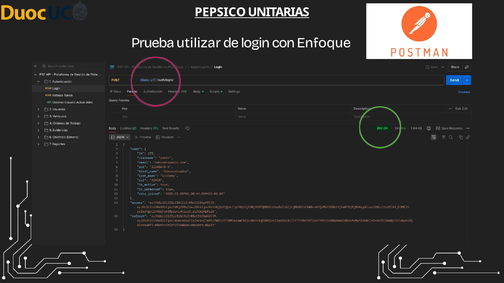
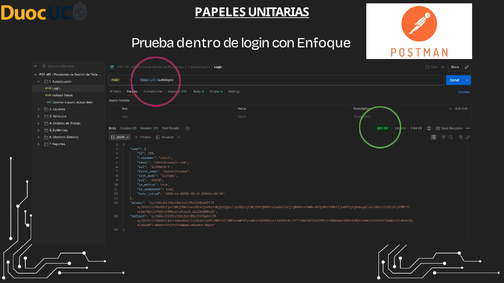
PEPSICO: PEPSICO -> PAPELES
utilizar: utilizar -> dentro
